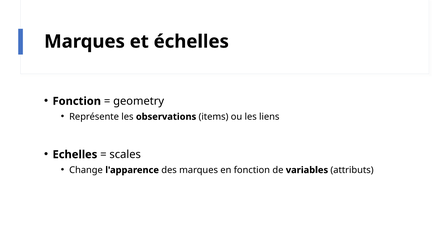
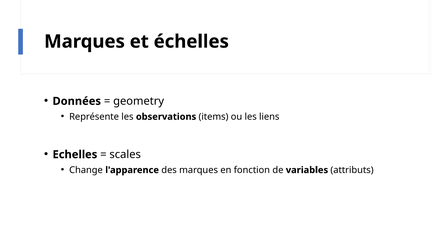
Fonction at (77, 101): Fonction -> Données
